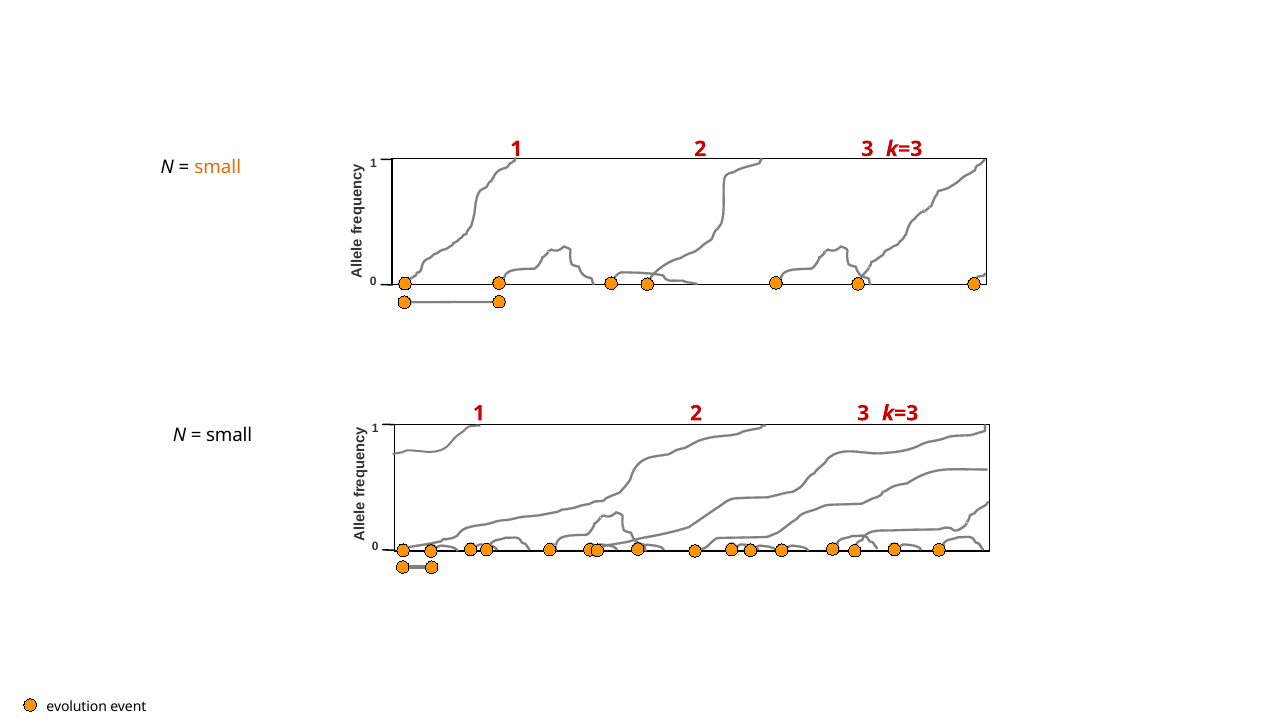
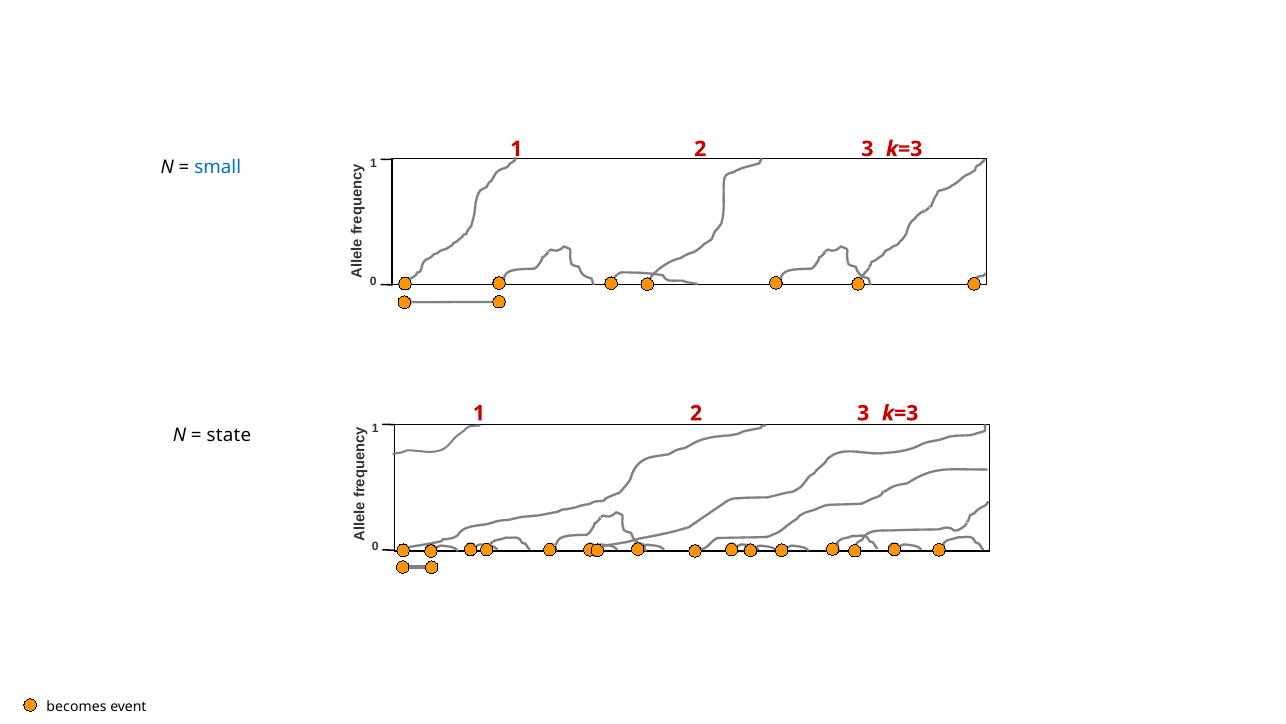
small at (218, 167) colour: orange -> blue
small at (229, 435): small -> state
evolution: evolution -> becomes
